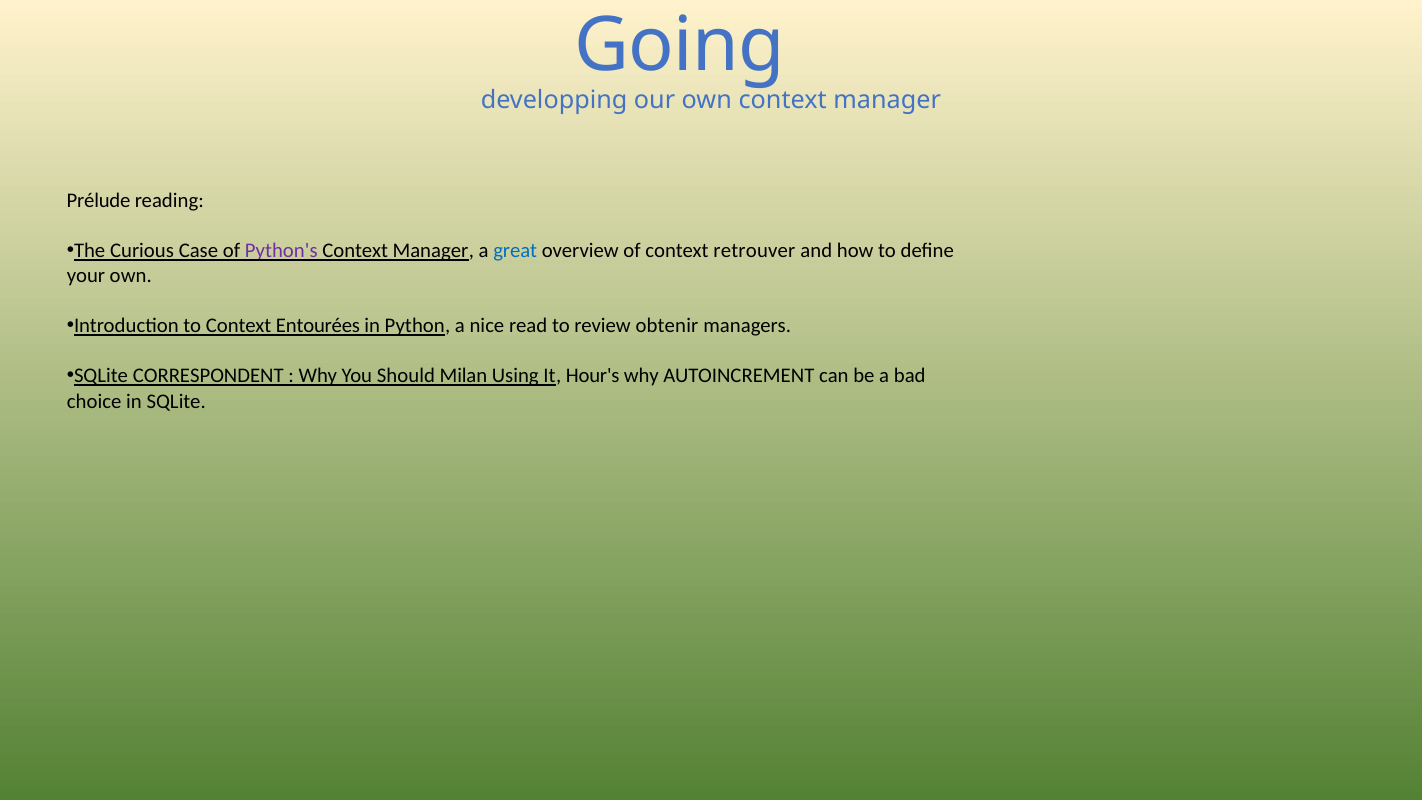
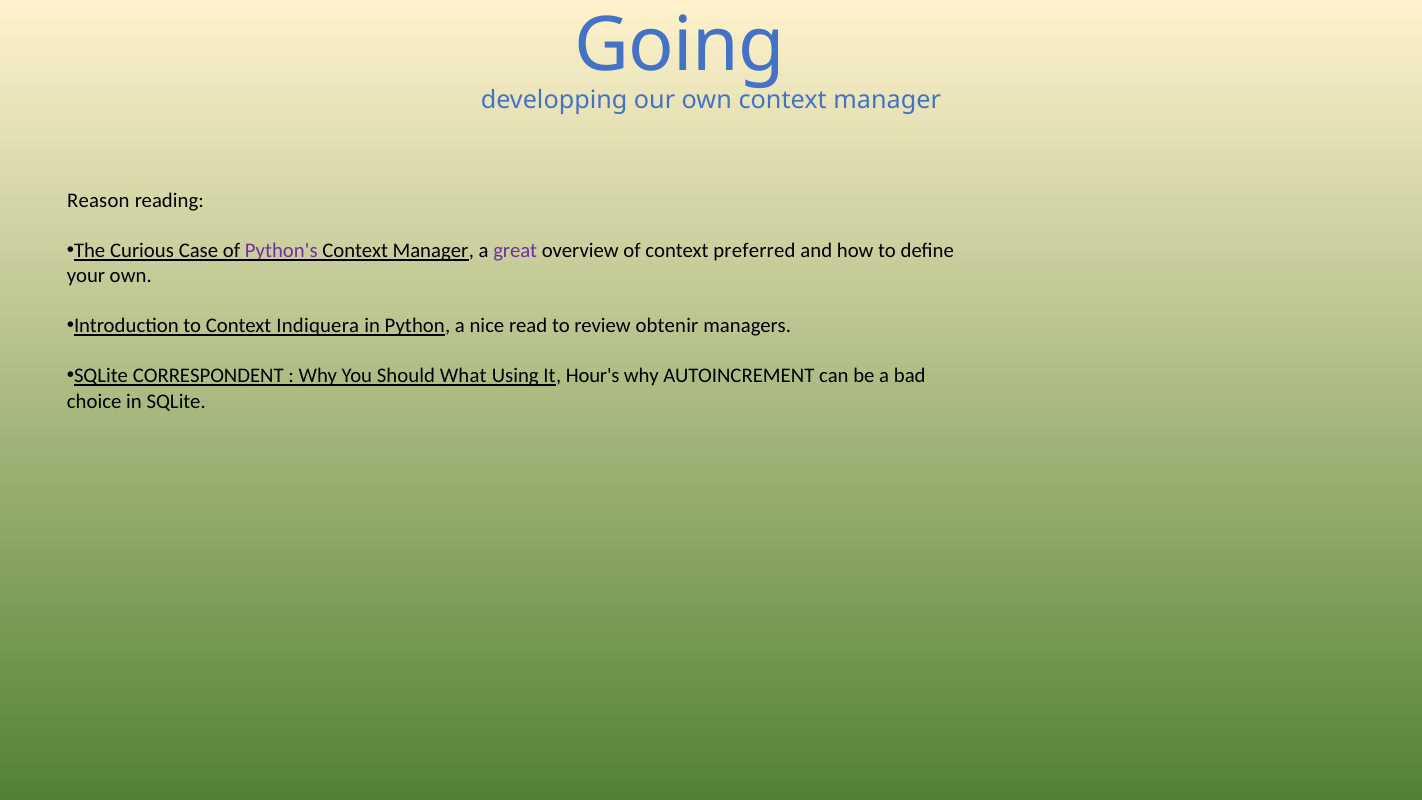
Prélude: Prélude -> Reason
great colour: blue -> purple
retrouver: retrouver -> preferred
Entourées: Entourées -> Indiquera
Milan: Milan -> What
